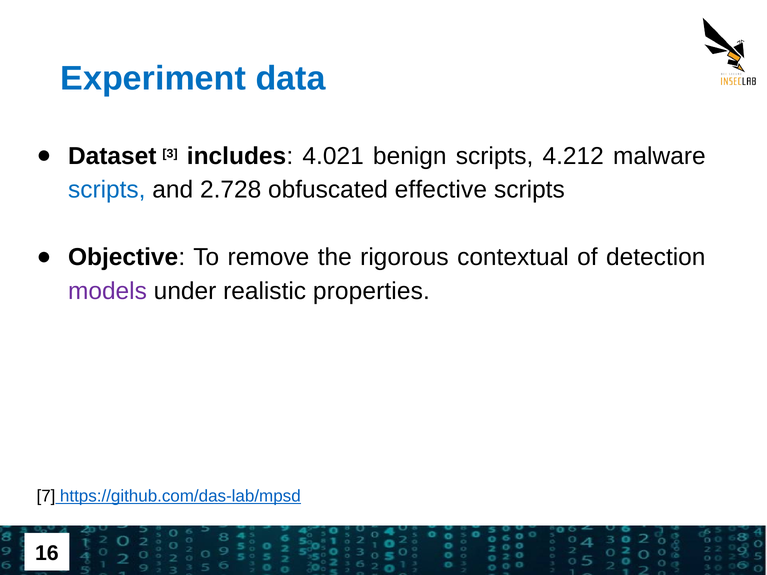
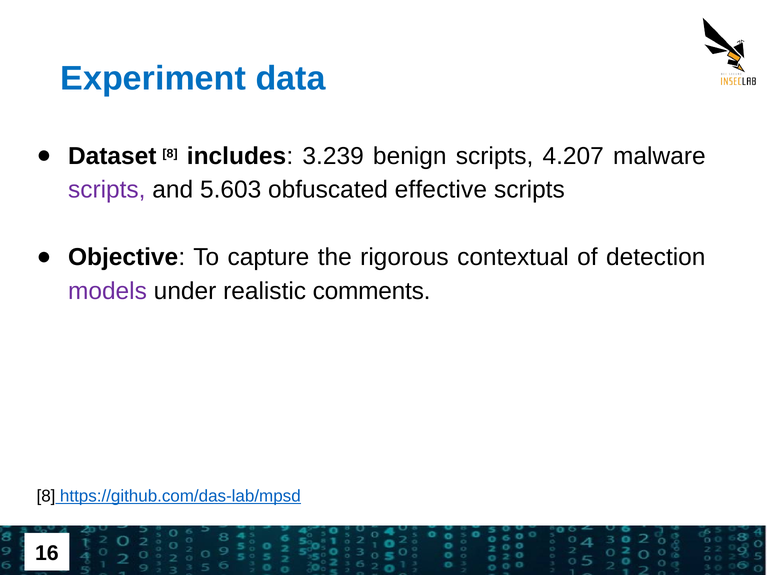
Dataset 3: 3 -> 8
4.021: 4.021 -> 3.239
4.212: 4.212 -> 4.207
scripts at (107, 190) colour: blue -> purple
2.728: 2.728 -> 5.603
remove: remove -> capture
properties: properties -> comments
7 at (46, 496): 7 -> 8
